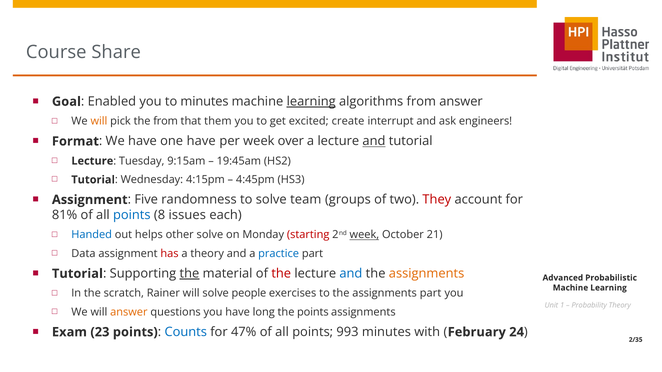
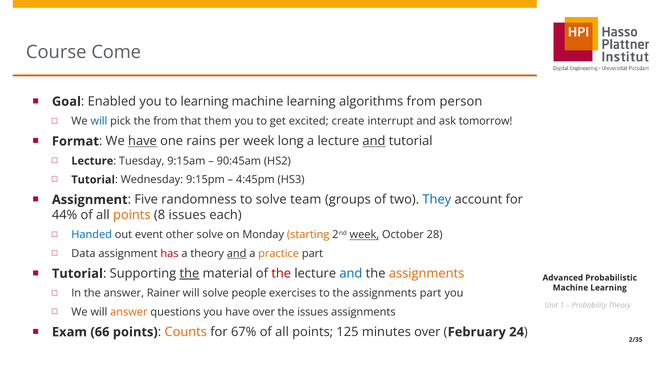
Share: Share -> Come
to minutes: minutes -> learning
learning at (311, 102) underline: present -> none
from answer: answer -> person
will at (99, 121) colour: orange -> blue
engineers: engineers -> tomorrow
have at (142, 141) underline: none -> present
one have: have -> rains
over: over -> long
19:45am: 19:45am -> 90:45am
4:15pm: 4:15pm -> 9:15pm
They colour: red -> blue
81%: 81% -> 44%
points at (132, 215) colour: blue -> orange
helps: helps -> event
starting colour: red -> orange
21: 21 -> 28
and at (237, 254) underline: none -> present
practice colour: blue -> orange
the scratch: scratch -> answer
have long: long -> over
the points: points -> issues
23: 23 -> 66
Counts colour: blue -> orange
47%: 47% -> 67%
993: 993 -> 125
minutes with: with -> over
